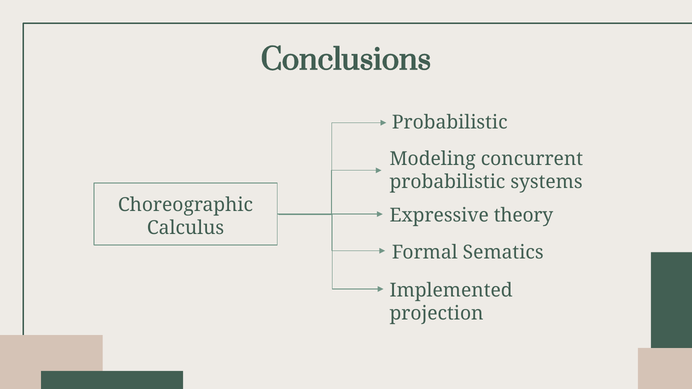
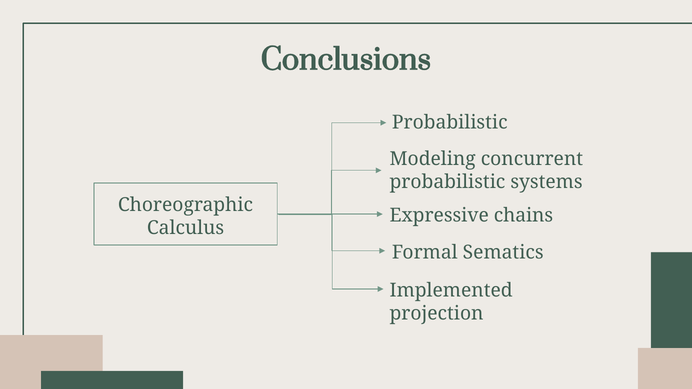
theory: theory -> chains
